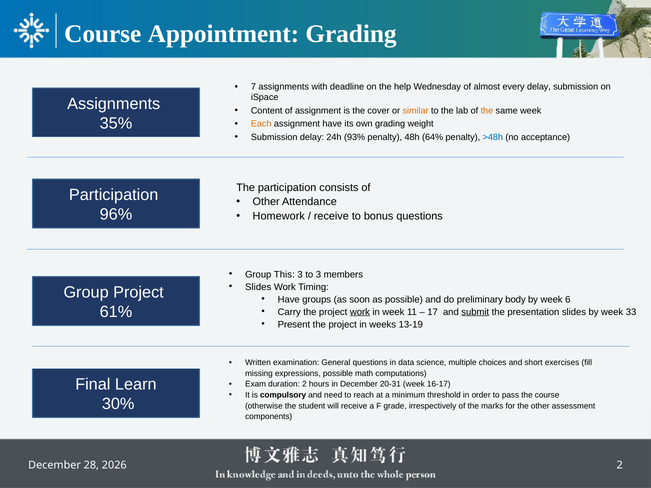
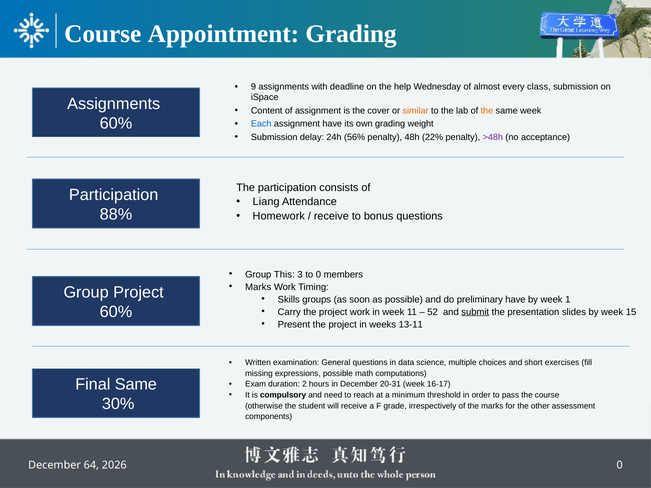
7: 7 -> 9
every delay: delay -> class
35% at (116, 123): 35% -> 60%
Each colour: orange -> blue
93%: 93% -> 56%
64%: 64% -> 22%
>48h colour: blue -> purple
Other at (266, 202): Other -> Liang
96%: 96% -> 88%
to 3: 3 -> 0
Slides at (258, 287): Slides -> Marks
Have at (289, 300): Have -> Skills
preliminary body: body -> have
6: 6 -> 1
61% at (116, 312): 61% -> 60%
work at (360, 312) underline: present -> none
17: 17 -> 52
33: 33 -> 15
13-19: 13-19 -> 13-11
Final Learn: Learn -> Same
28: 28 -> 64
2 at (620, 465): 2 -> 0
